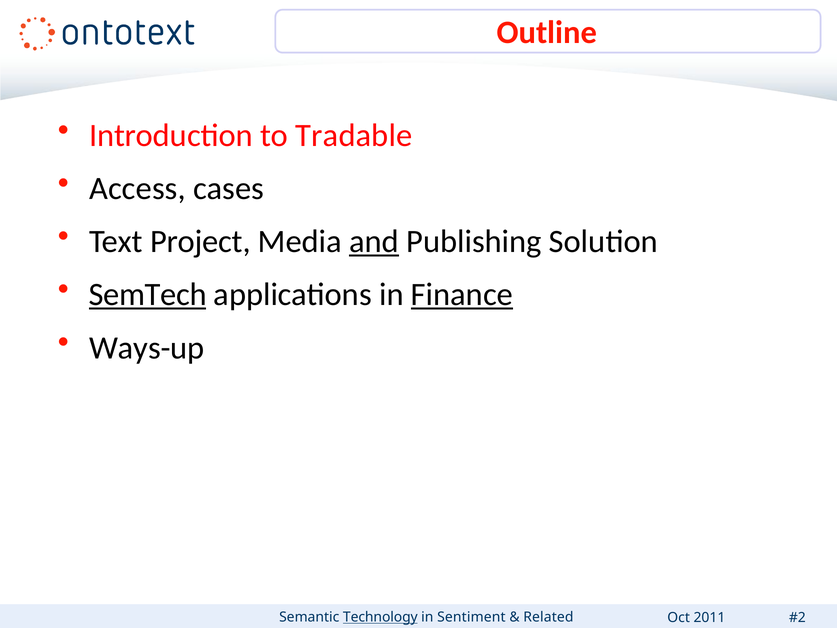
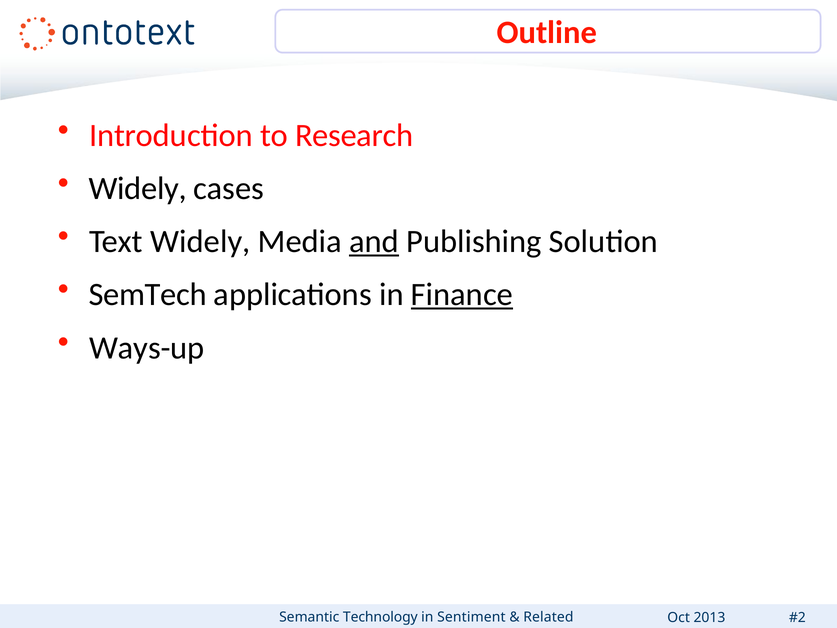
Tradable: Tradable -> Research
Access at (138, 189): Access -> Widely
Text Project: Project -> Widely
SemTech underline: present -> none
Technology underline: present -> none
2011: 2011 -> 2013
